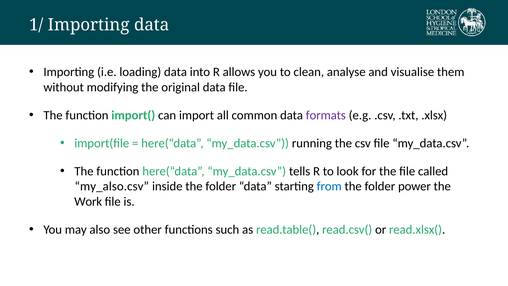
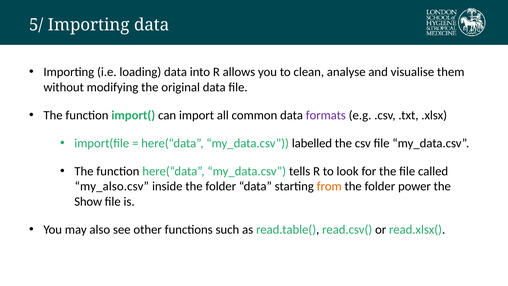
1/: 1/ -> 5/
running: running -> labelled
from colour: blue -> orange
Work: Work -> Show
